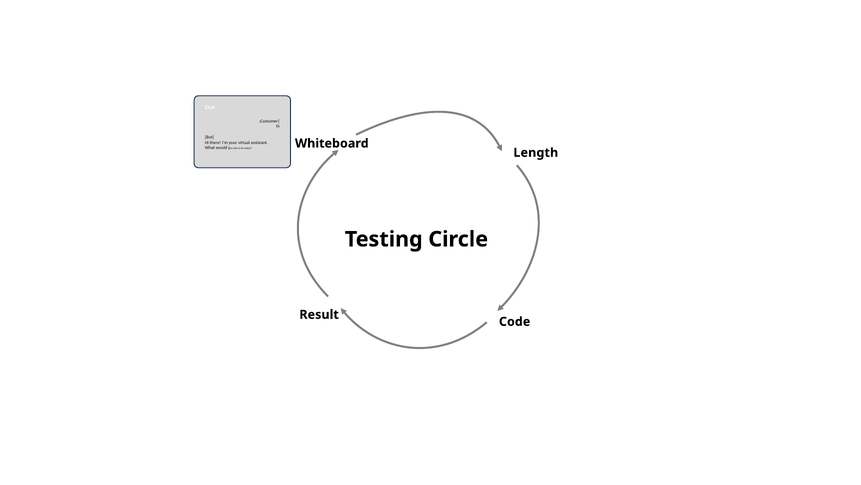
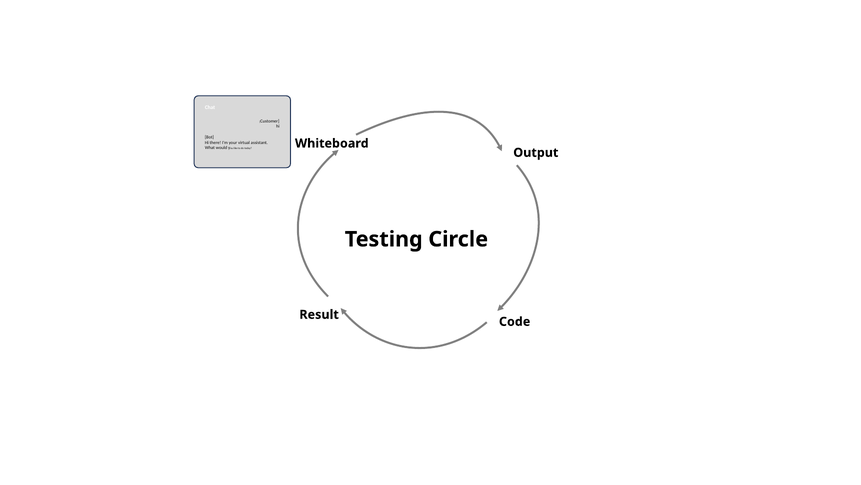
Length: Length -> Output
